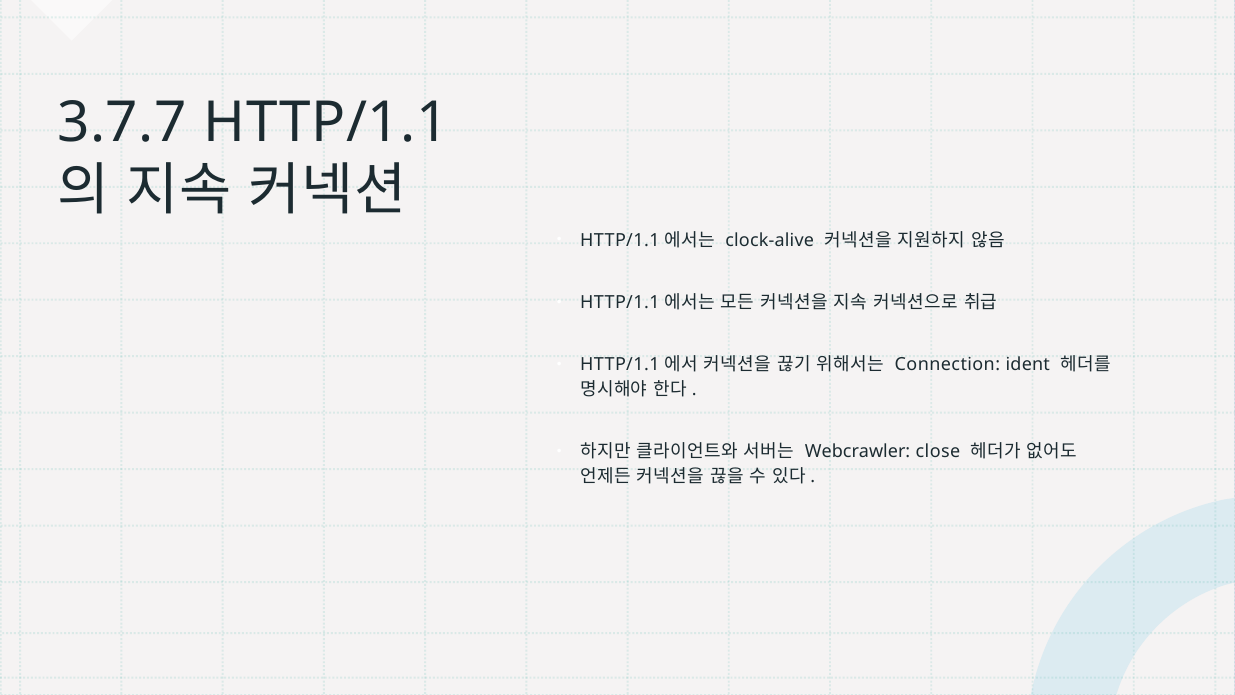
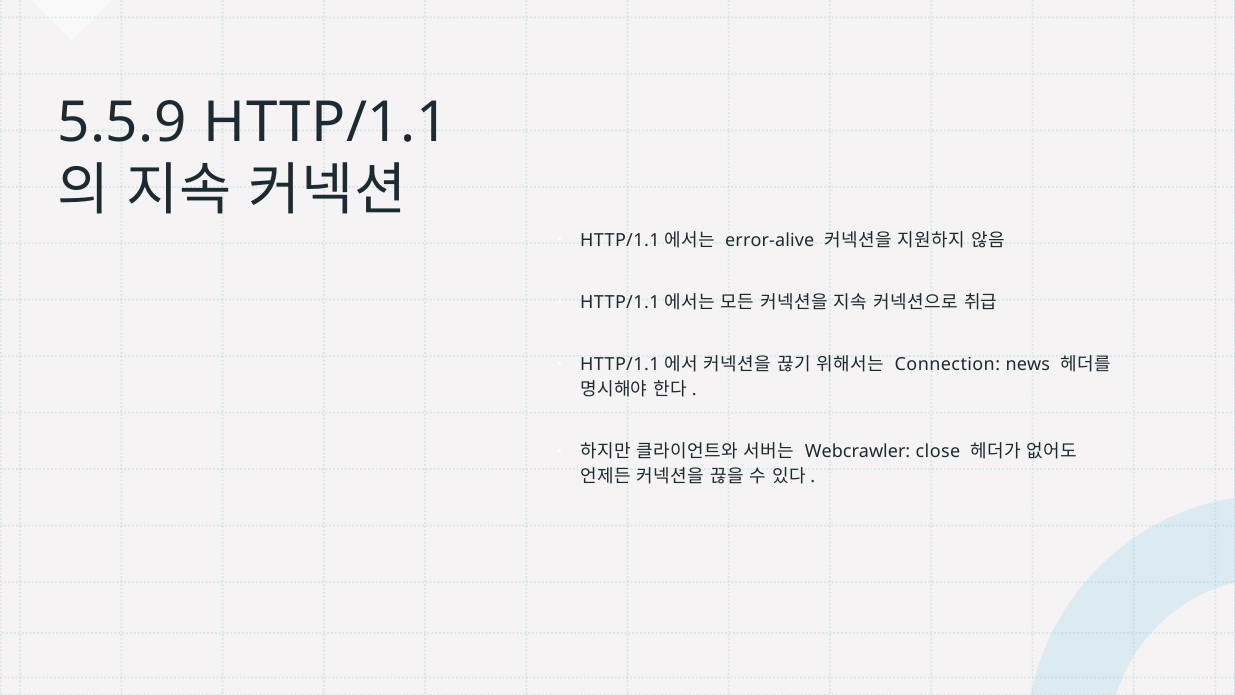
3.7.7: 3.7.7 -> 5.5.9
clock-alive: clock-alive -> error-alive
ident: ident -> news
